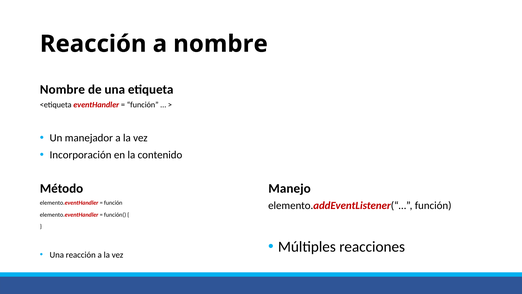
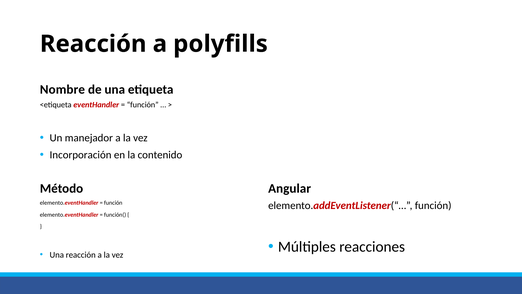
a nombre: nombre -> polyfills
Manejo: Manejo -> Angular
